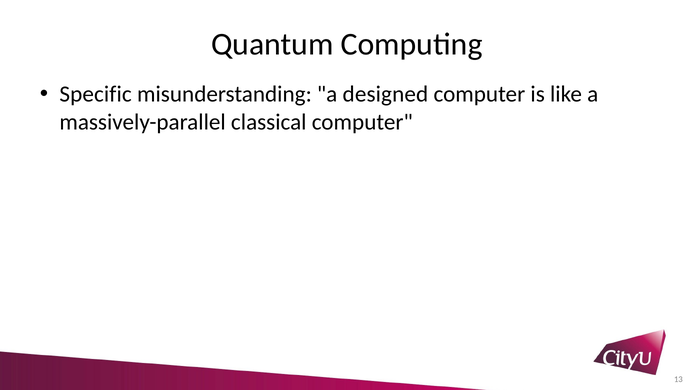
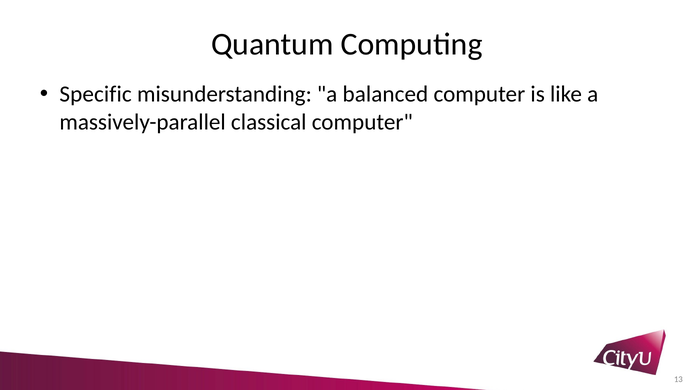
designed: designed -> balanced
